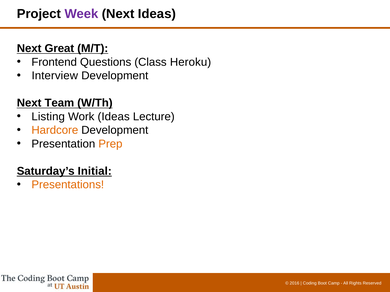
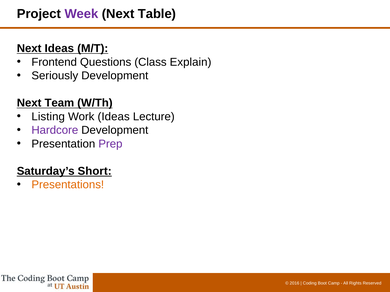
Next Ideas: Ideas -> Table
Next Great: Great -> Ideas
Heroku: Heroku -> Explain
Interview: Interview -> Seriously
Hardcore colour: orange -> purple
Prep colour: orange -> purple
Initial: Initial -> Short
